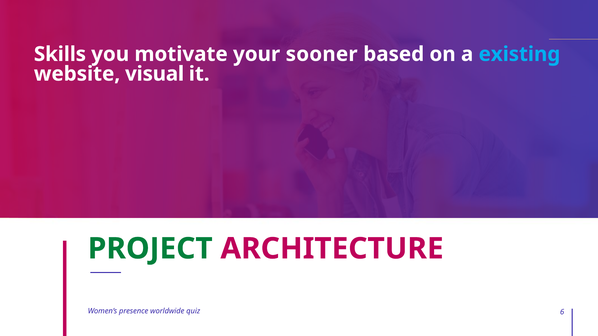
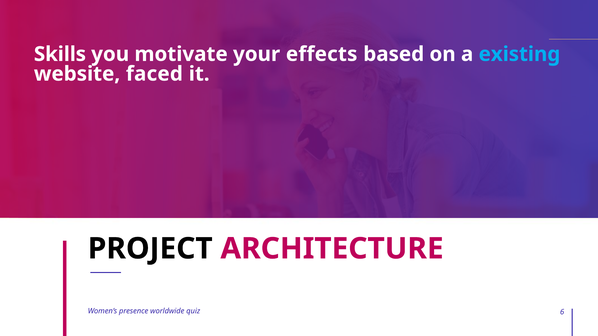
sooner: sooner -> effects
visual: visual -> faced
PROJECT colour: green -> black
